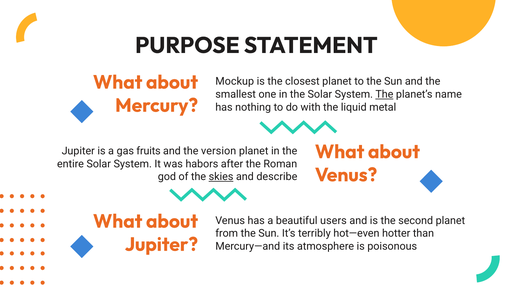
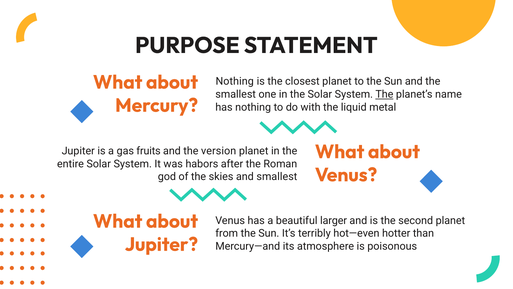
Mockup at (235, 81): Mockup -> Nothing
skies underline: present -> none
and describe: describe -> smallest
users: users -> larger
